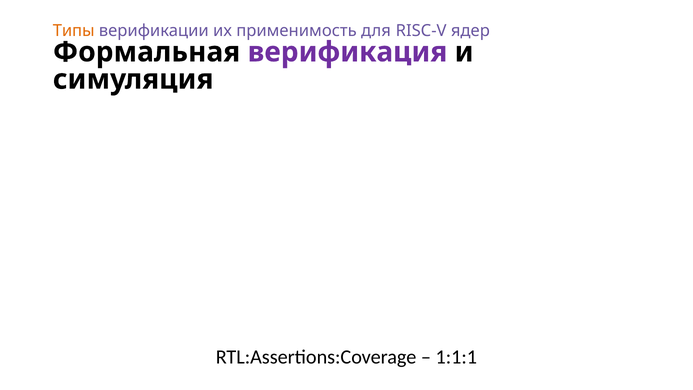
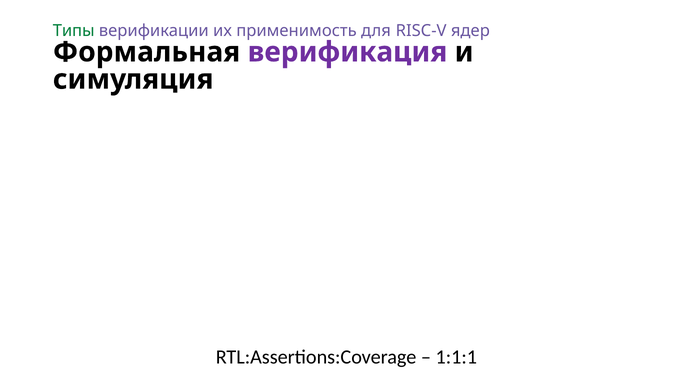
Типы colour: orange -> green
